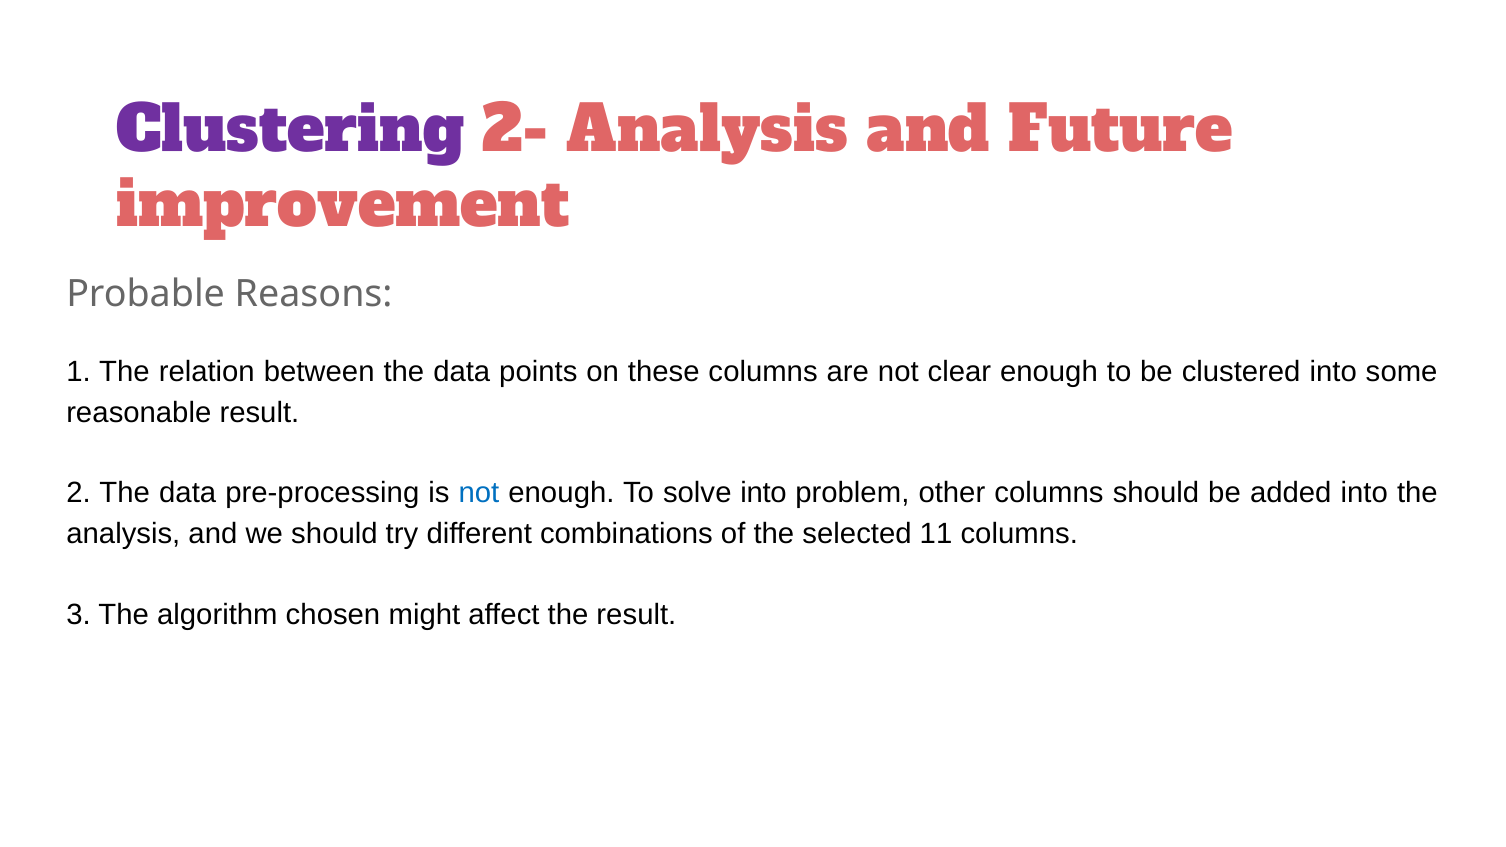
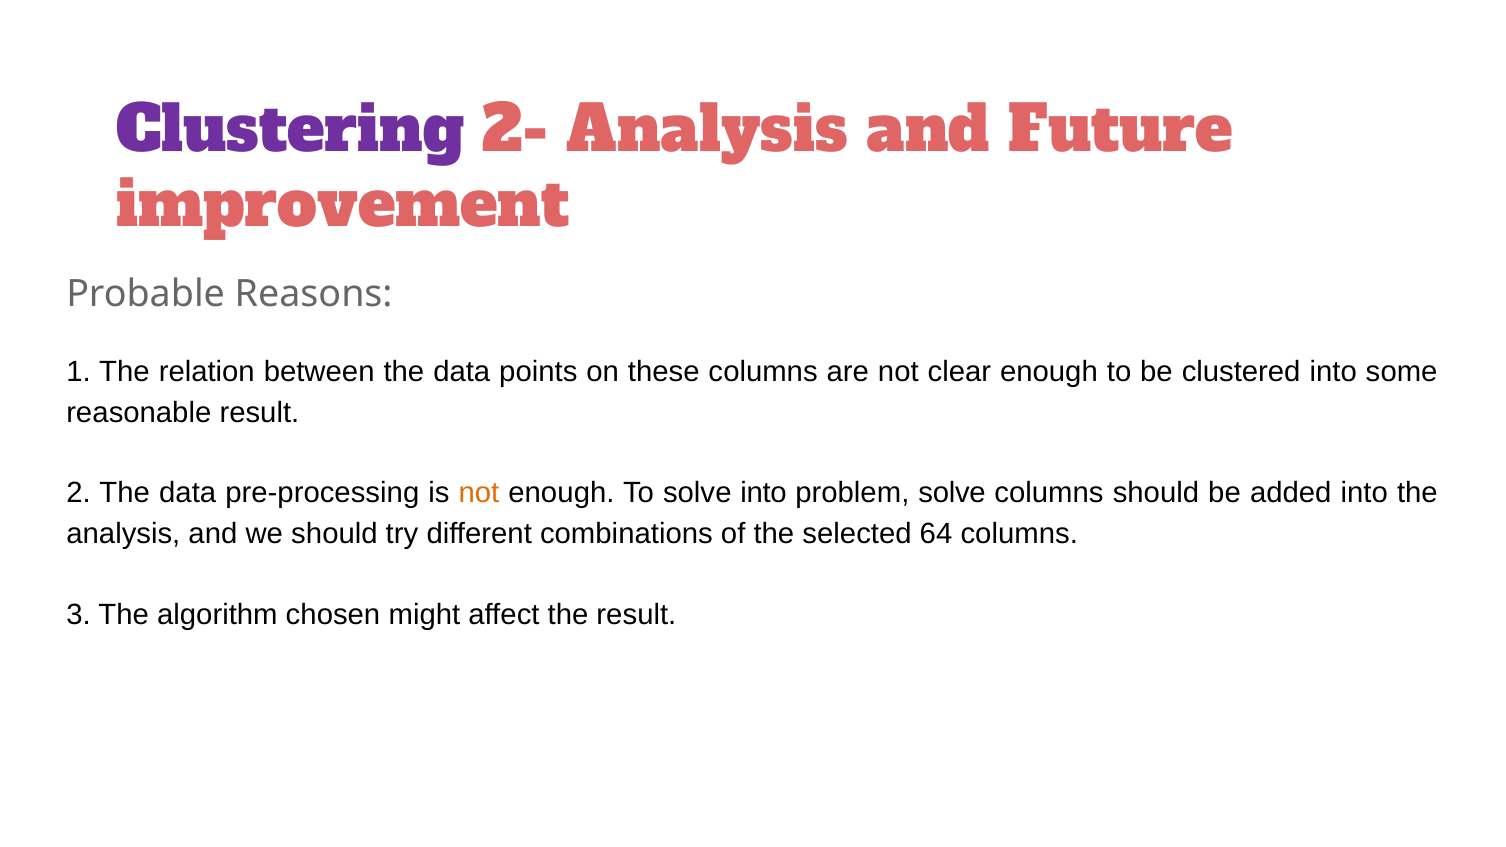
not at (479, 493) colour: blue -> orange
problem other: other -> solve
11: 11 -> 64
